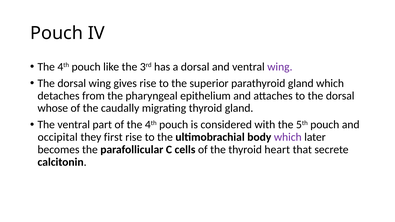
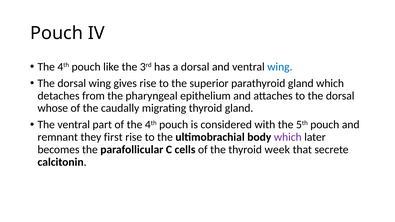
wing at (280, 67) colour: purple -> blue
occipital: occipital -> remnant
heart: heart -> week
